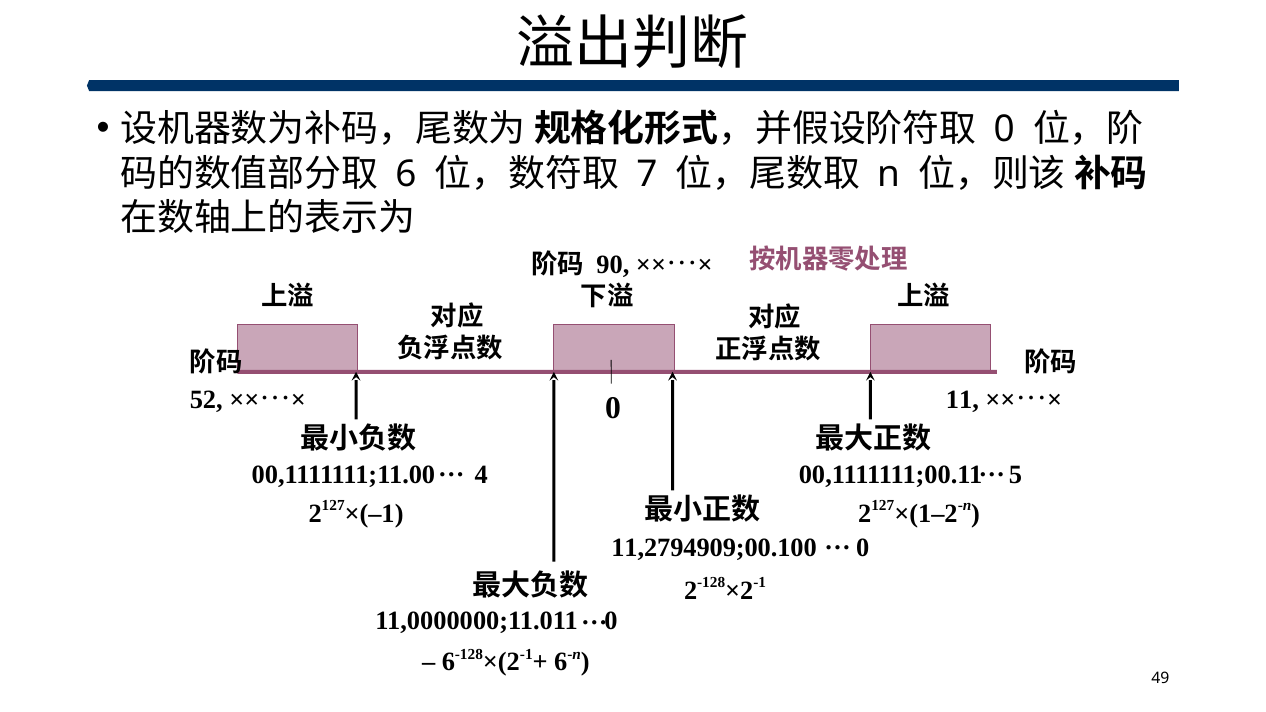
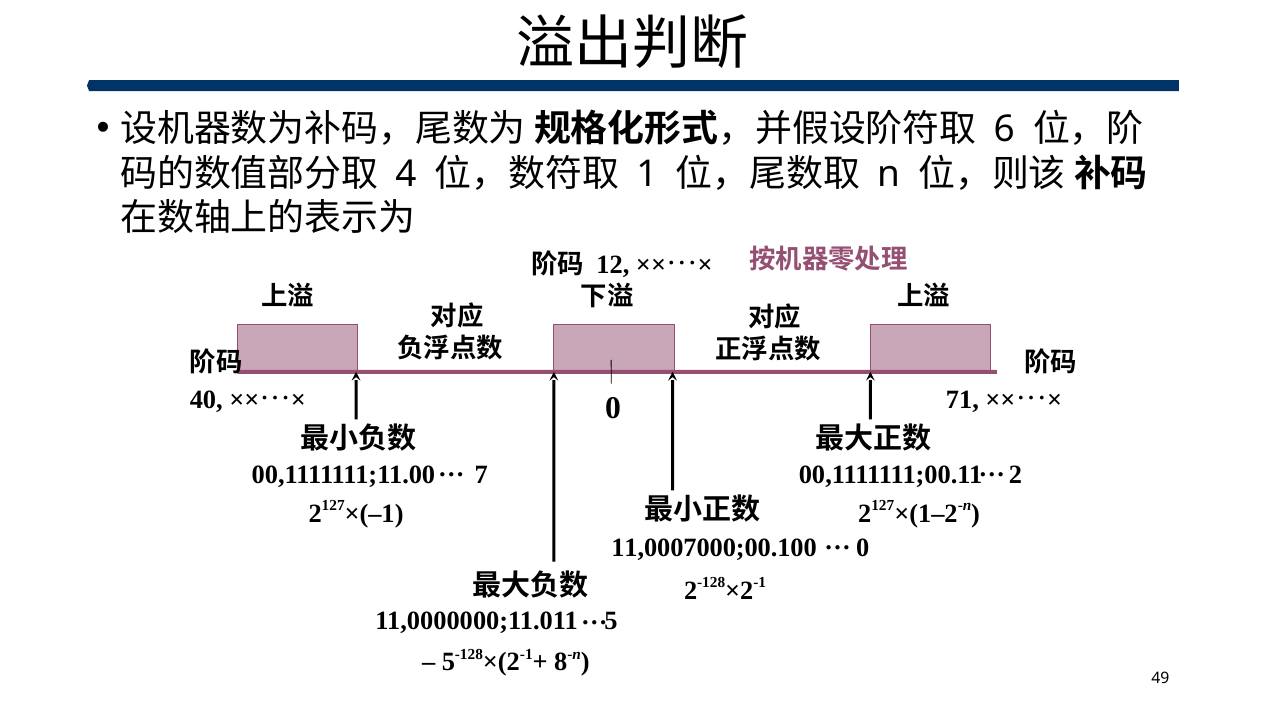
0 at (1004, 130): 0 -> 6
6 at (406, 174): 6 -> 4
7: 7 -> 1
90: 90 -> 12
52: 52 -> 40
11: 11 -> 71
00,1111111;00.11 5: 5 -> 2
4: 4 -> 7
11,2794909;00.100: 11,2794909;00.100 -> 11,0007000;00.100
11,0000000;11.011 0: 0 -> 5
6 at (448, 662): 6 -> 5
6 at (561, 662): 6 -> 8
